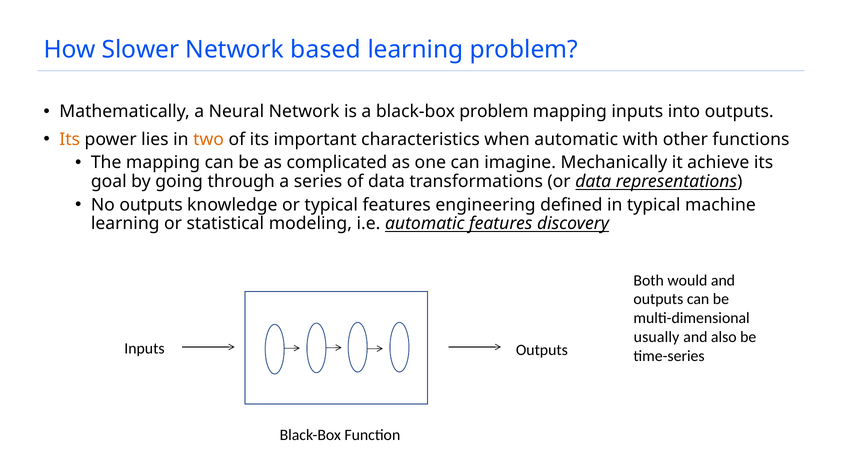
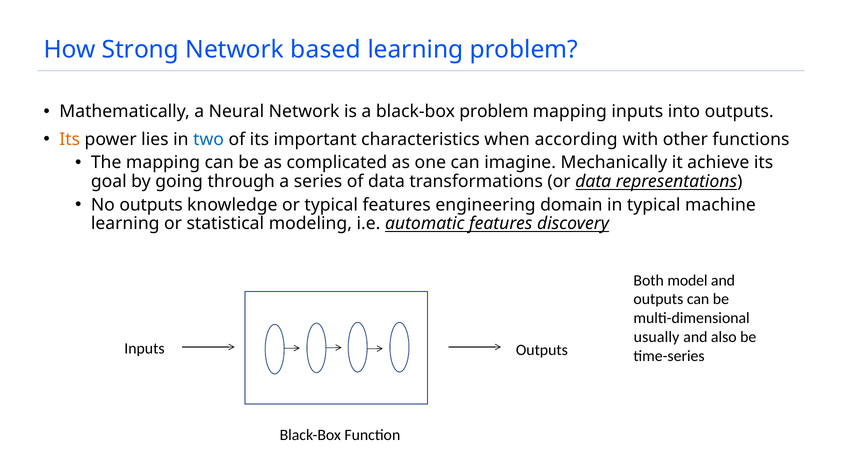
Slower: Slower -> Strong
two colour: orange -> blue
when automatic: automatic -> according
defined: defined -> domain
would: would -> model
